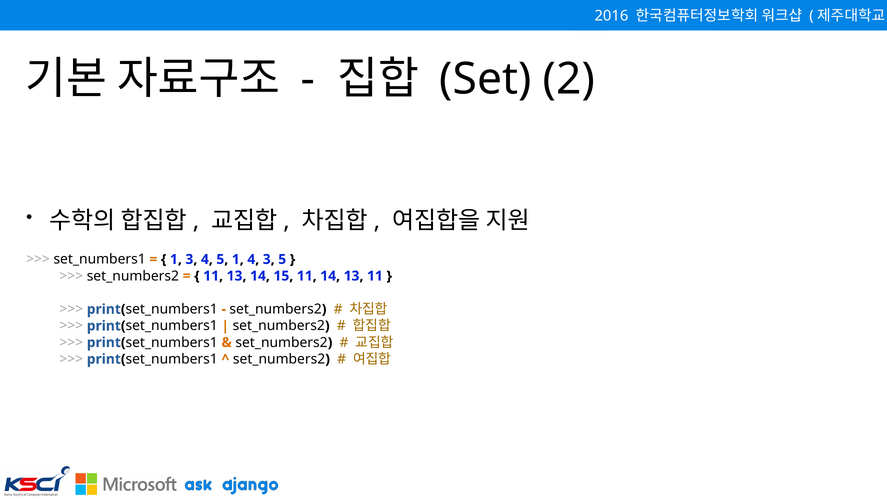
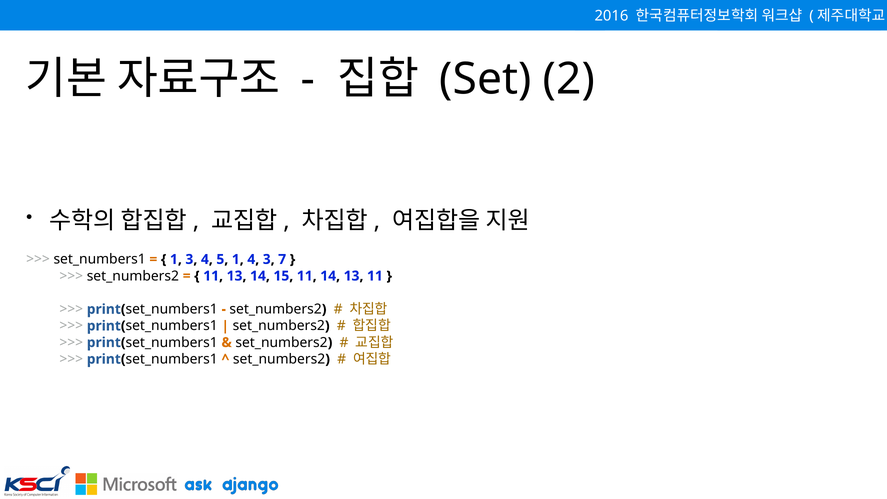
3 5: 5 -> 7
